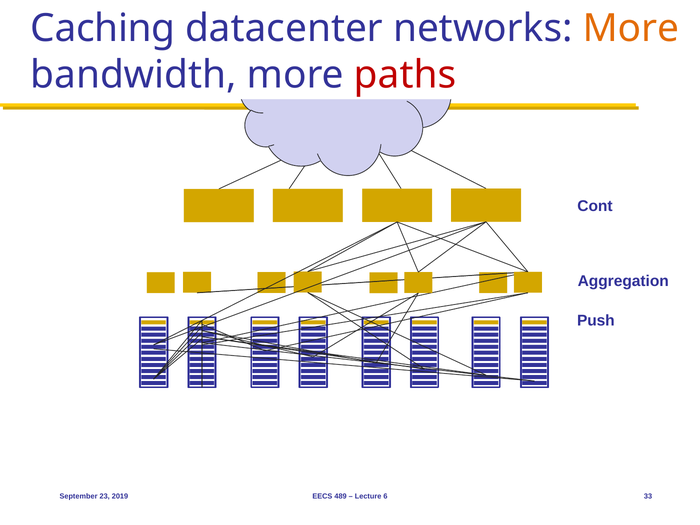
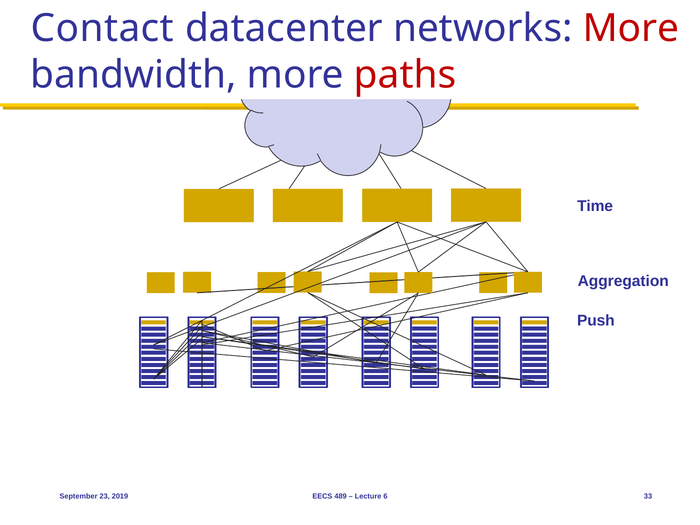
Caching: Caching -> Contact
More at (631, 28) colour: orange -> red
Cont: Cont -> Time
